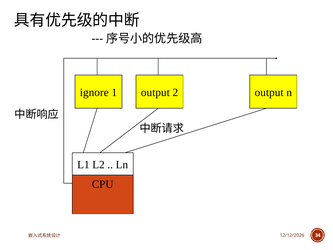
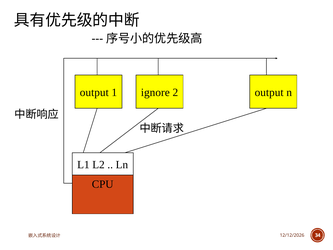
ignore at (94, 92): ignore -> output
1 output: output -> ignore
